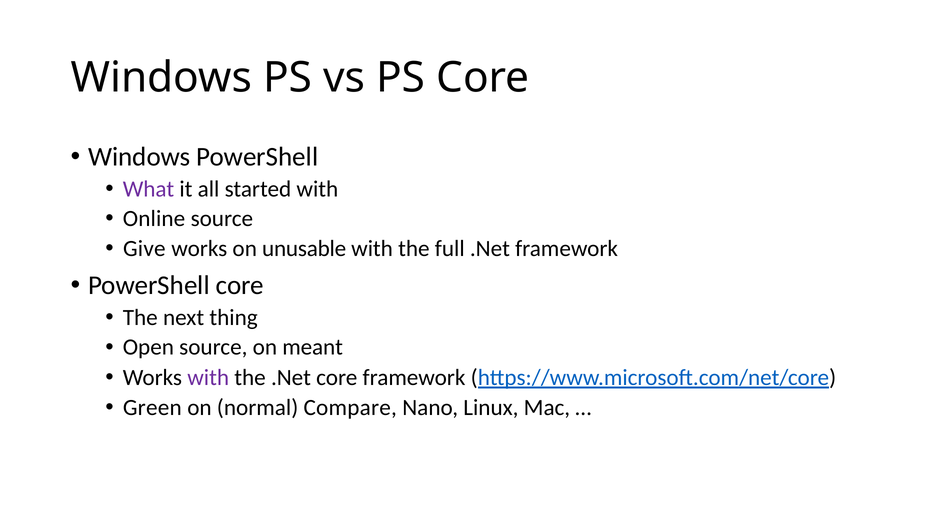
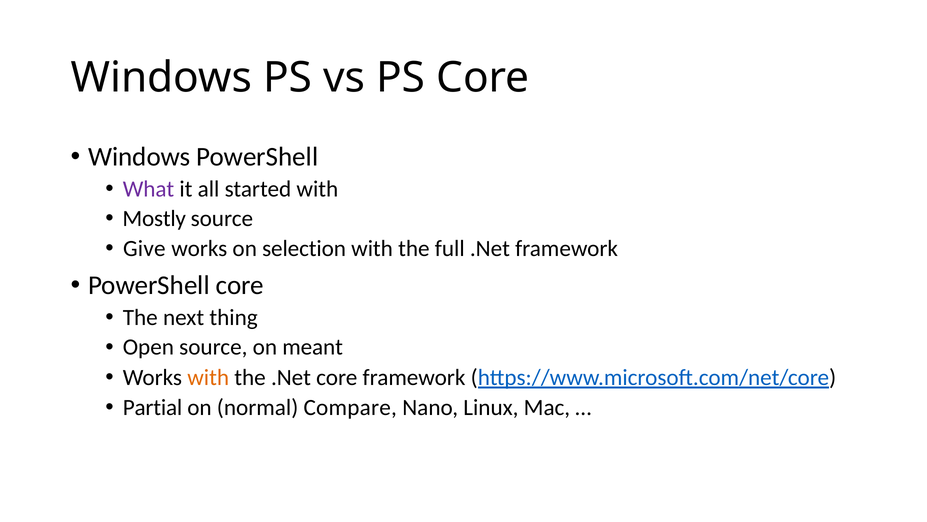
Online: Online -> Mostly
unusable: unusable -> selection
with at (208, 377) colour: purple -> orange
Green: Green -> Partial
